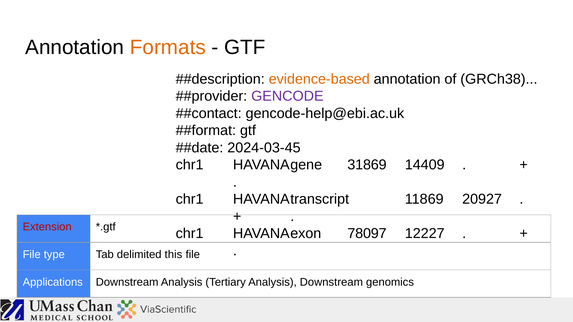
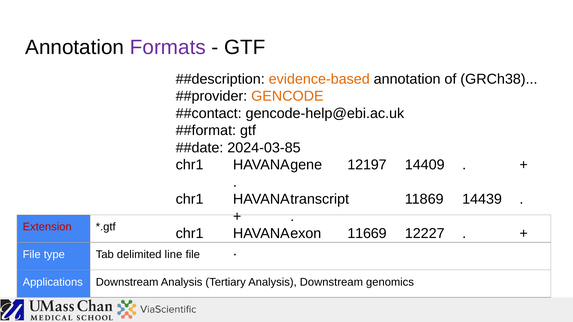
Formats colour: orange -> purple
GENCODE colour: purple -> orange
2024-03-45: 2024-03-45 -> 2024-03-85
31869: 31869 -> 12197
20927: 20927 -> 14439
78097: 78097 -> 11669
this: this -> line
